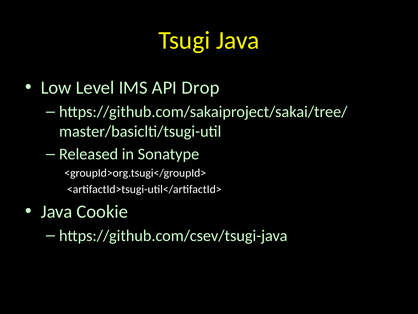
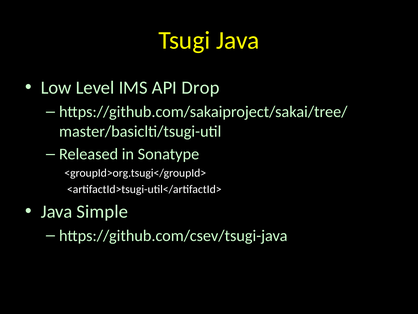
Cookie: Cookie -> Simple
